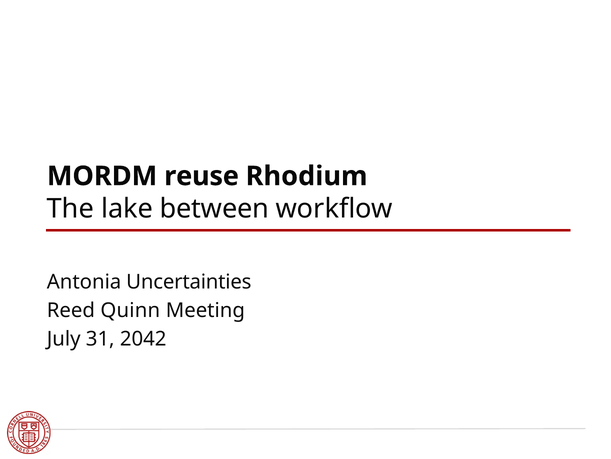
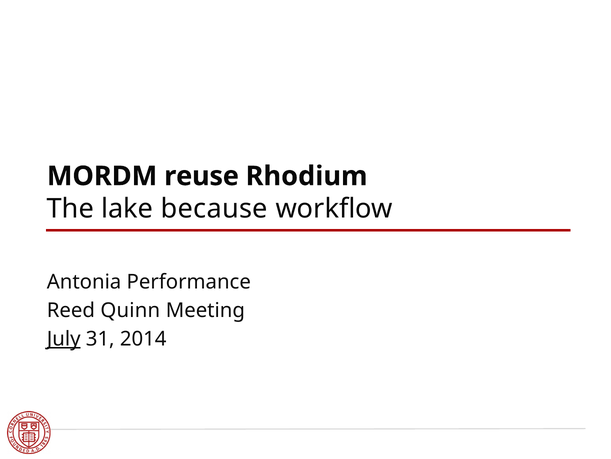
between: between -> because
Uncertainties: Uncertainties -> Performance
July underline: none -> present
2042: 2042 -> 2014
